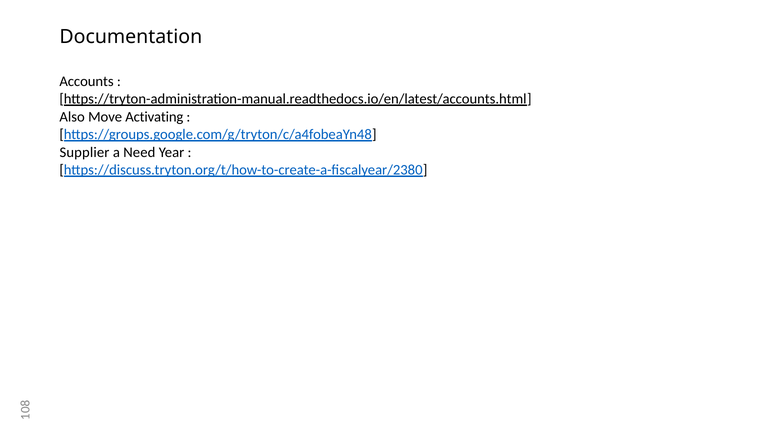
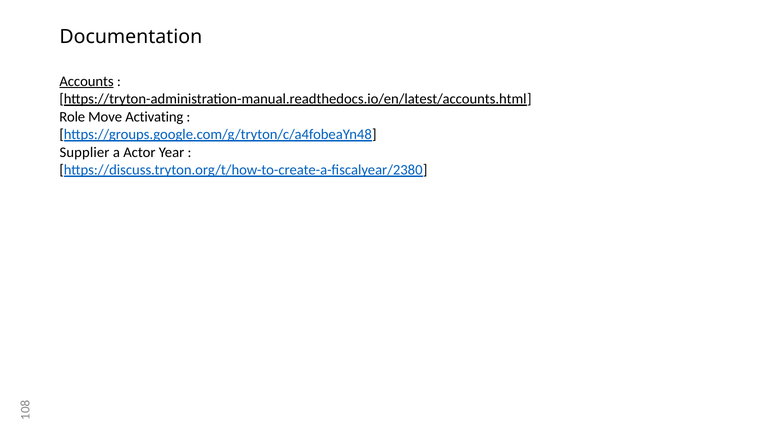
Accounts underline: none -> present
Also: Also -> Role
Need: Need -> Actor
